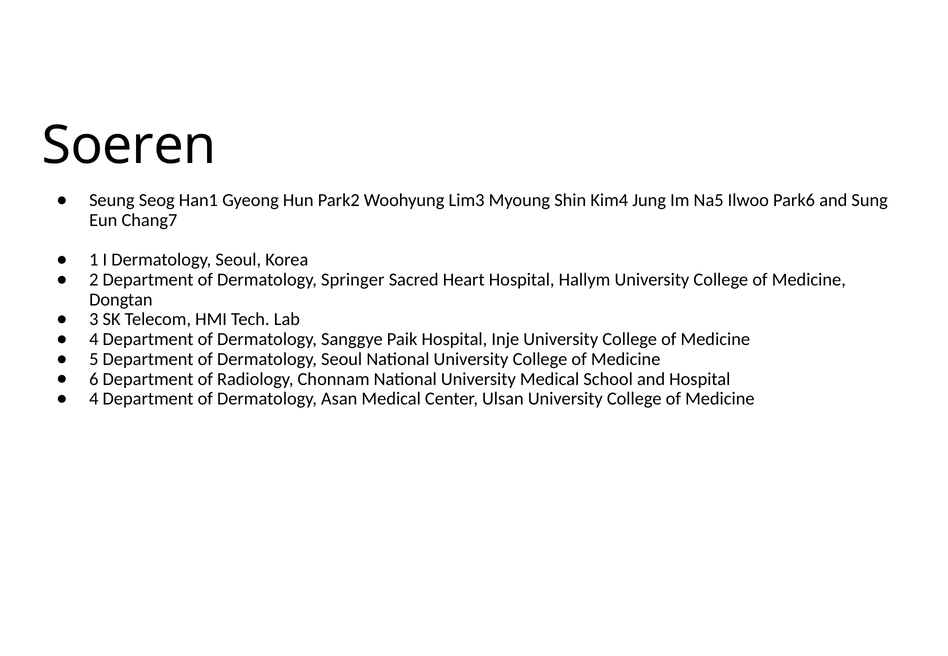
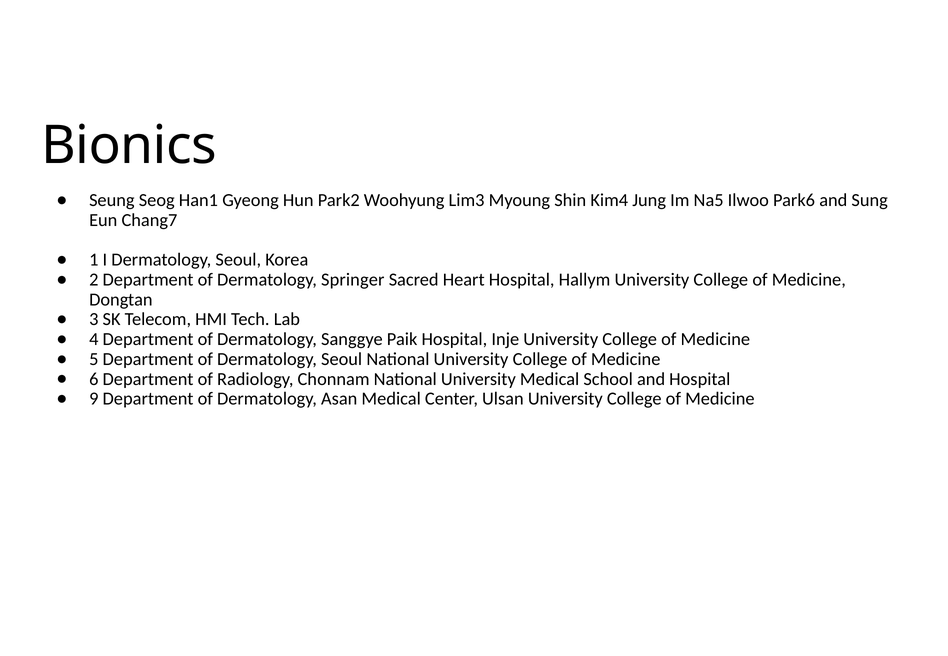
Soeren: Soeren -> Bionics
4 at (94, 399): 4 -> 9
